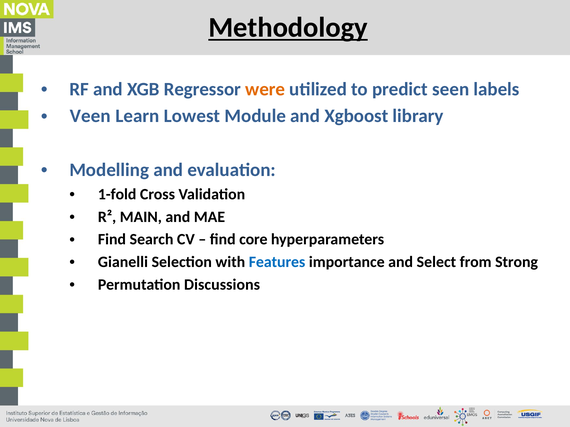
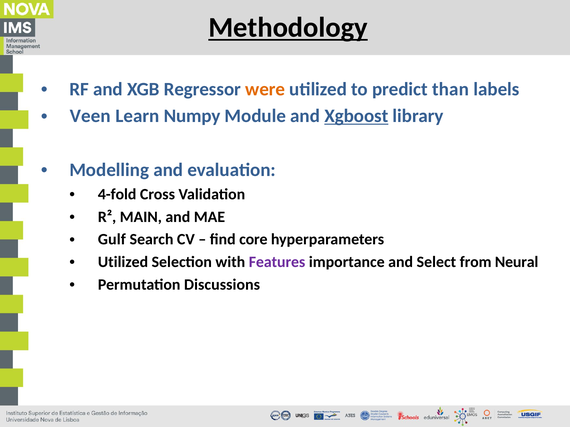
seen: seen -> than
Lowest: Lowest -> Numpy
Xgboost underline: none -> present
1-fold: 1-fold -> 4-fold
Find at (112, 240): Find -> Gulf
Gianelli at (123, 262): Gianelli -> Utilized
Features colour: blue -> purple
Strong: Strong -> Neural
